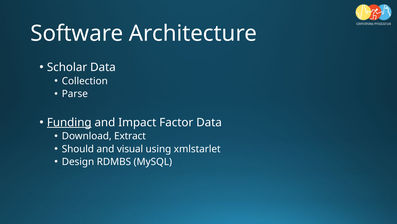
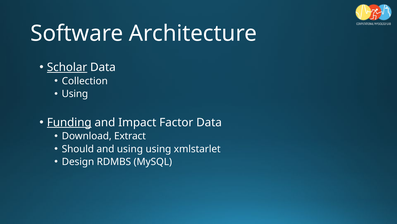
Scholar underline: none -> present
Parse at (75, 94): Parse -> Using
and visual: visual -> using
